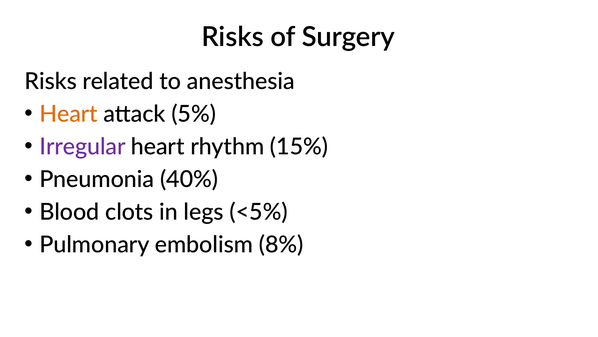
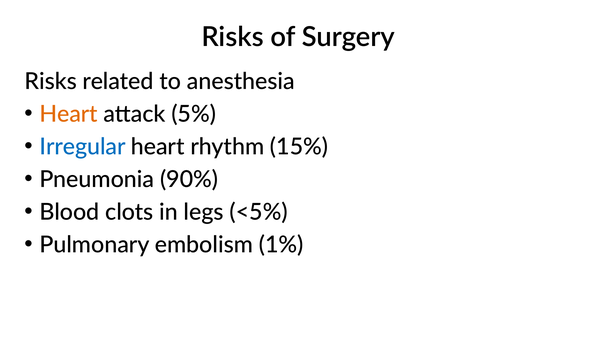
Irregular colour: purple -> blue
40%: 40% -> 90%
8%: 8% -> 1%
